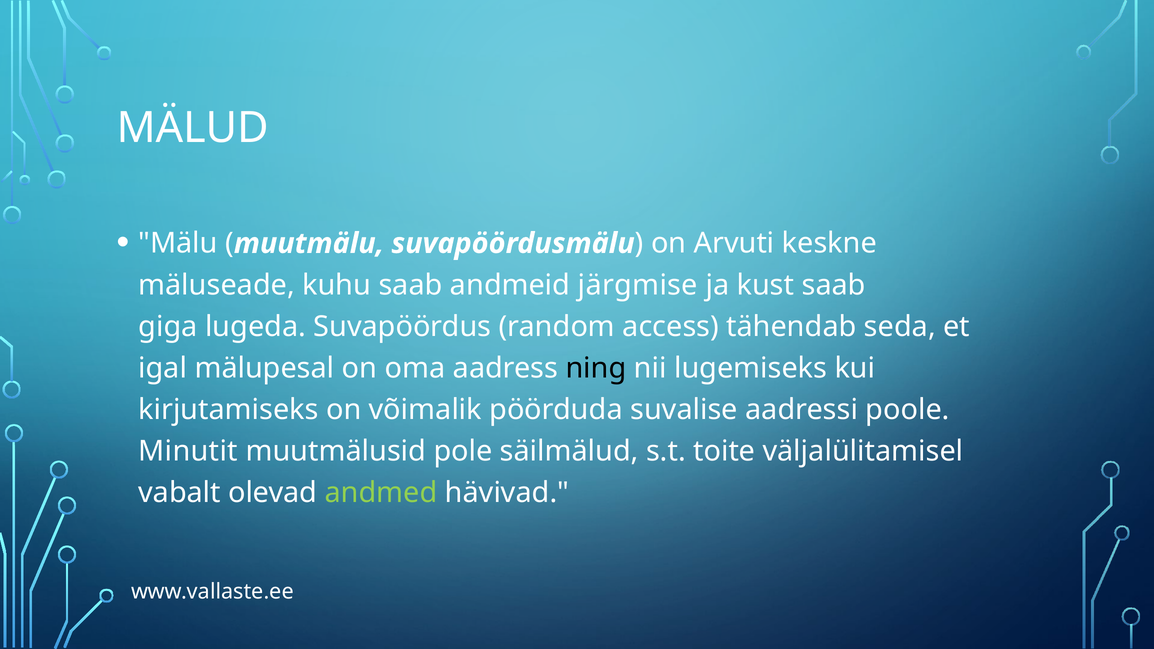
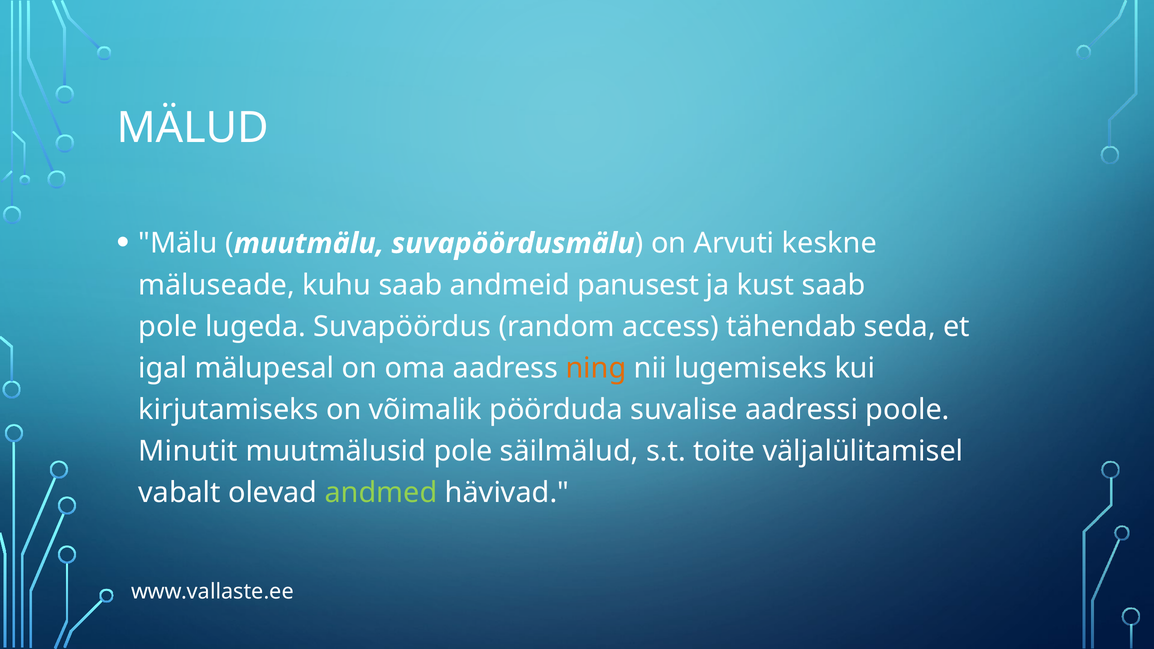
järgmise: järgmise -> panusest
giga at (168, 327): giga -> pole
ning colour: black -> orange
